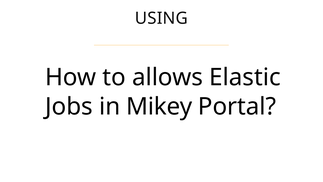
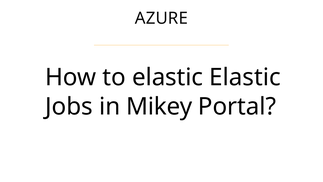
USING: USING -> AZURE
to allows: allows -> elastic
